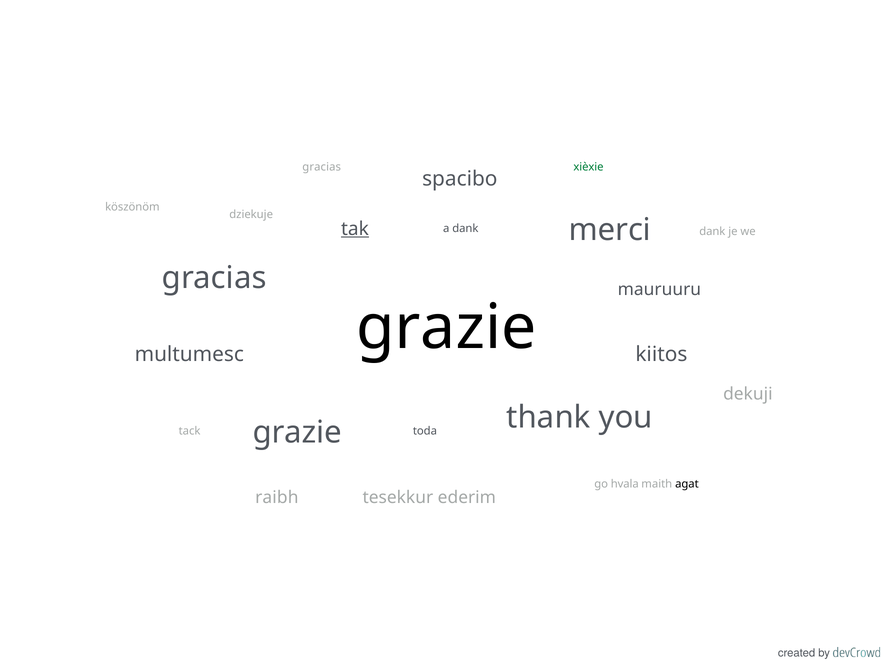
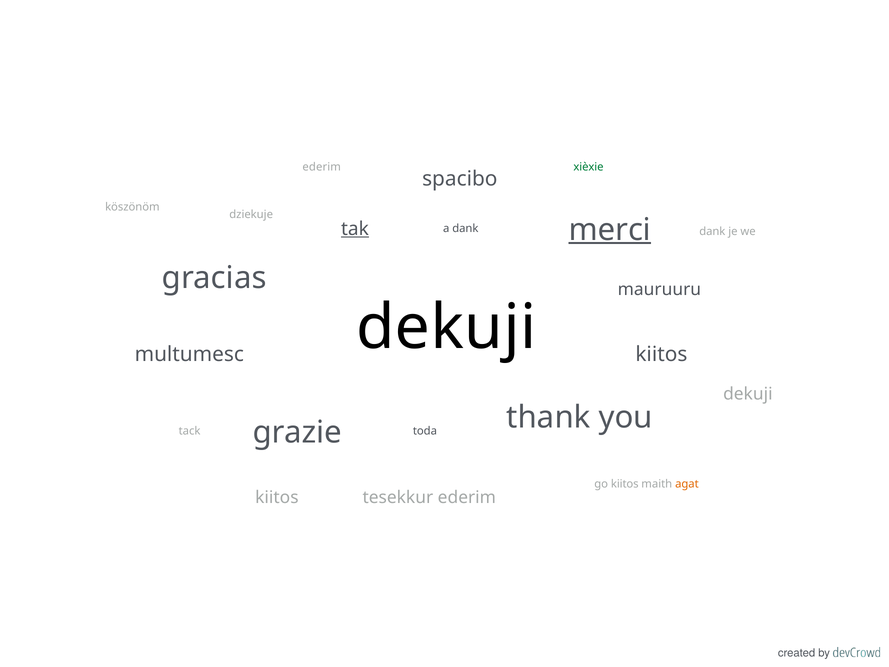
gracias at (322, 167): gracias -> ederim
merci underline: none -> present
grazie at (446, 327): grazie -> dekuji
go hvala: hvala -> kiitos
agat colour: black -> orange
raibh at (277, 497): raibh -> kiitos
